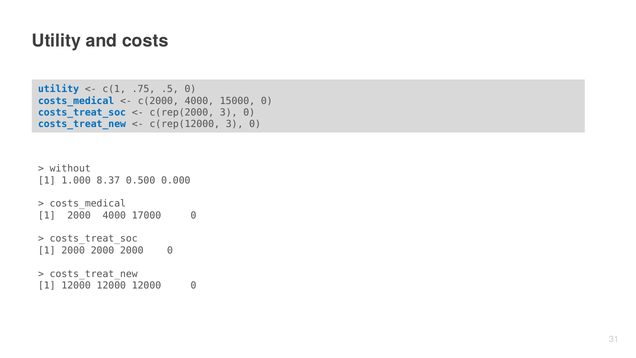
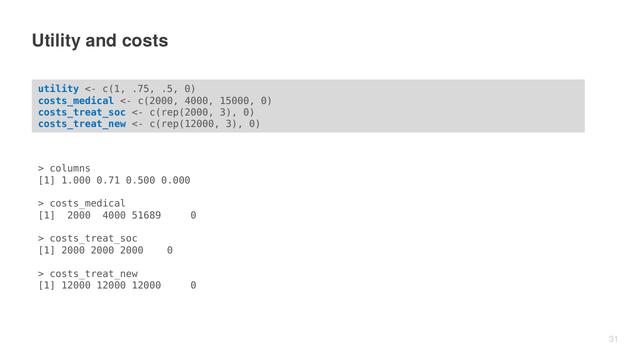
without: without -> columns
8.37: 8.37 -> 0.71
17000: 17000 -> 51689
